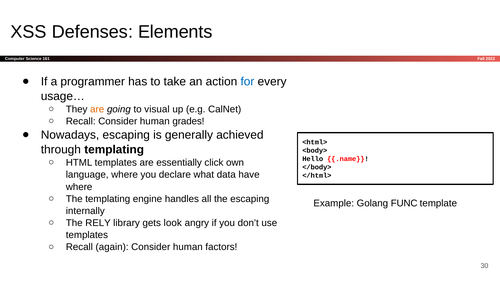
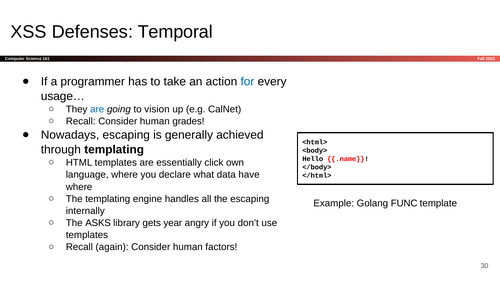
Elements: Elements -> Temporal
are at (97, 109) colour: orange -> blue
visual: visual -> vision
RELY: RELY -> ASKS
look: look -> year
